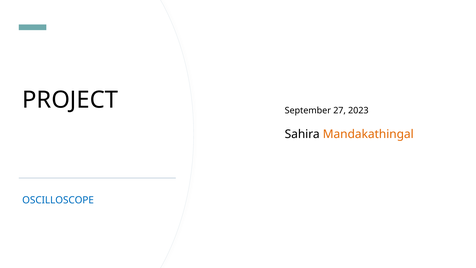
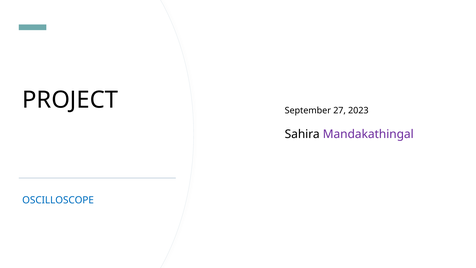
Mandakathingal colour: orange -> purple
